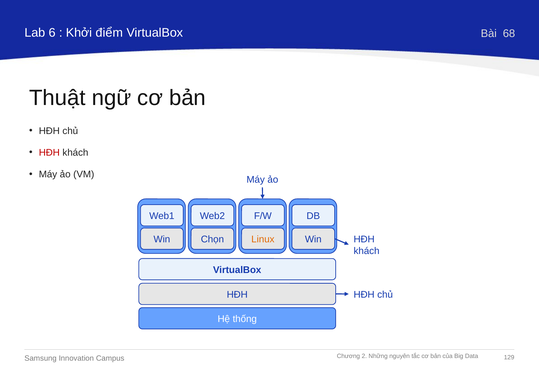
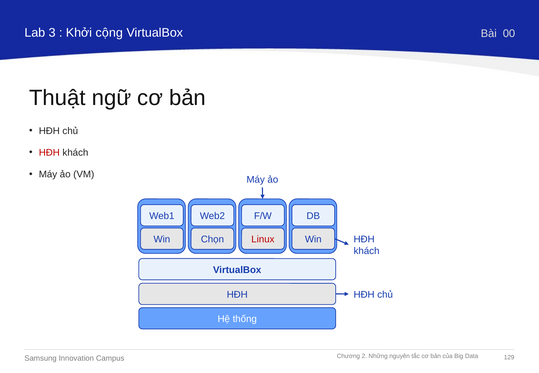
6: 6 -> 3
điểm: điểm -> cộng
68: 68 -> 00
Linux colour: orange -> red
